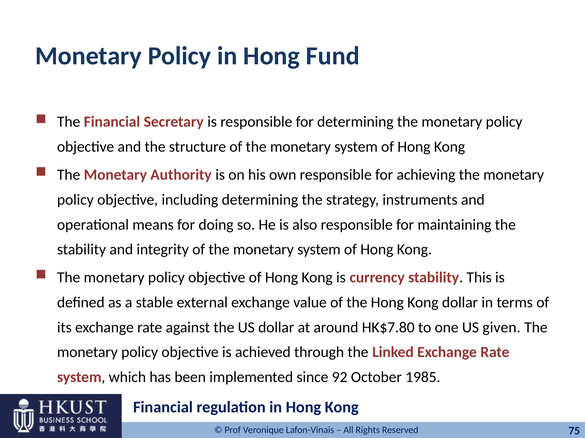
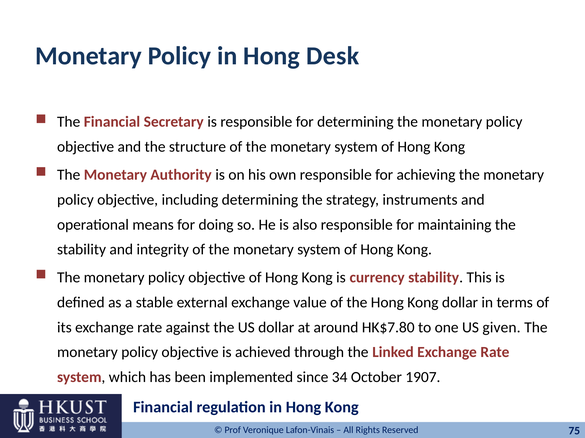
Fund: Fund -> Desk
92: 92 -> 34
1985: 1985 -> 1907
